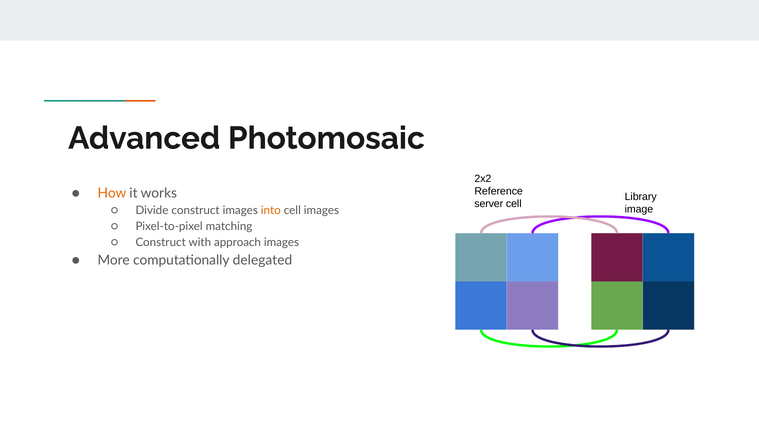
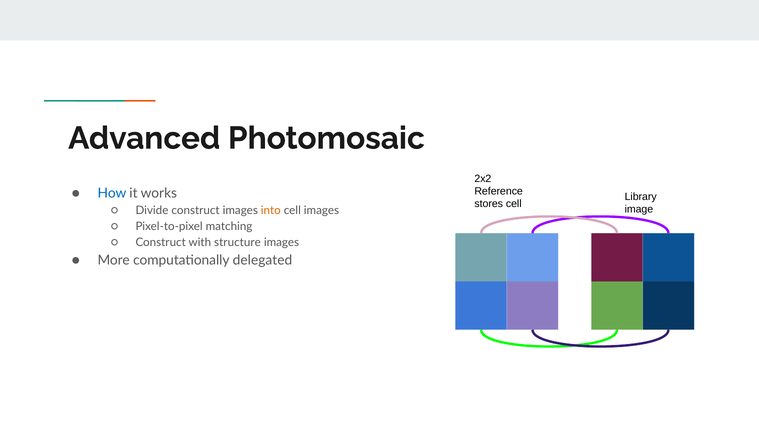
How colour: orange -> blue
server: server -> stores
approach: approach -> structure
